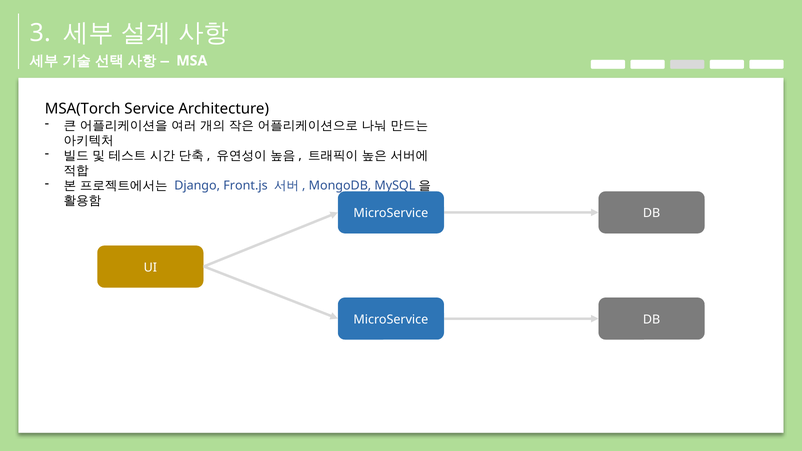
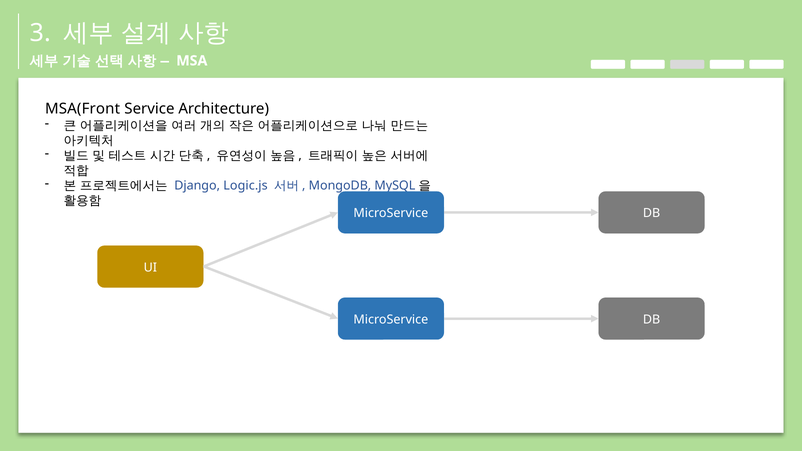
MSA(Torch: MSA(Torch -> MSA(Front
Front.js: Front.js -> Logic.js
